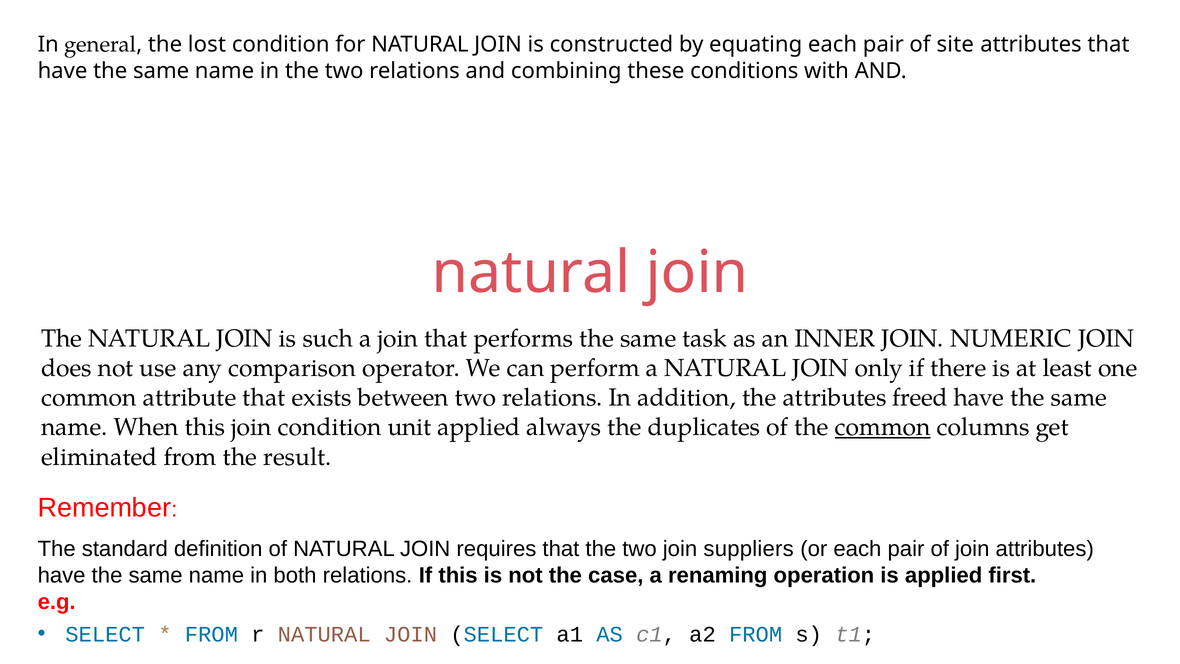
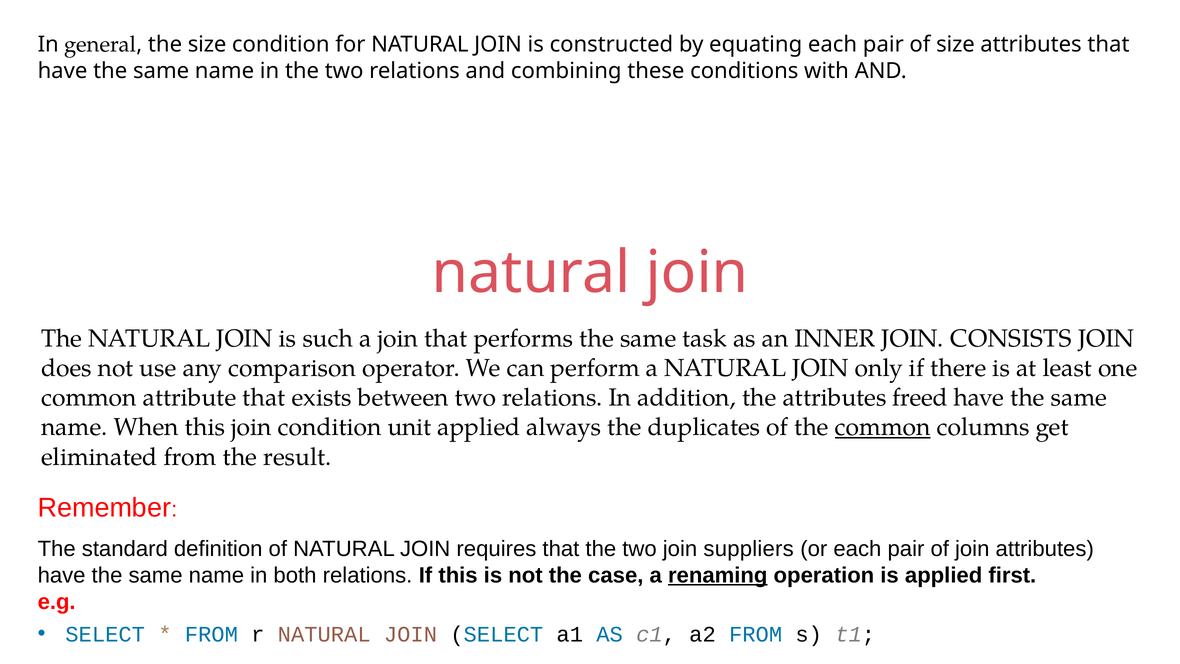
the lost: lost -> size
of site: site -> size
NUMERIC: NUMERIC -> CONSISTS
renaming underline: none -> present
